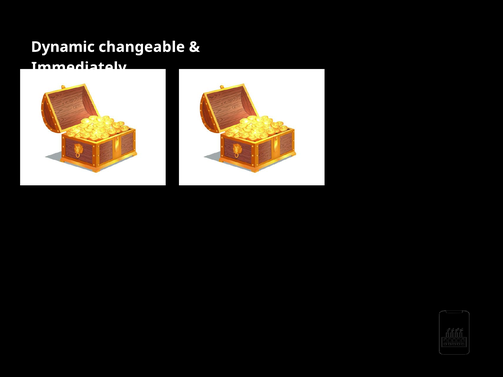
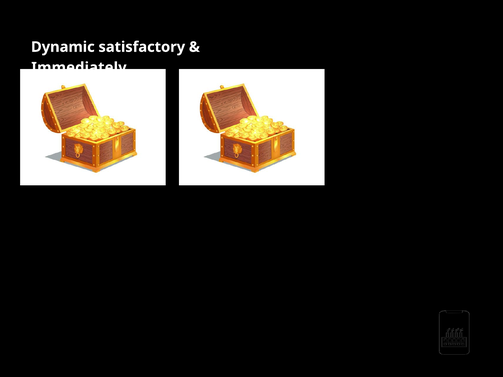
changeable: changeable -> satisfactory
